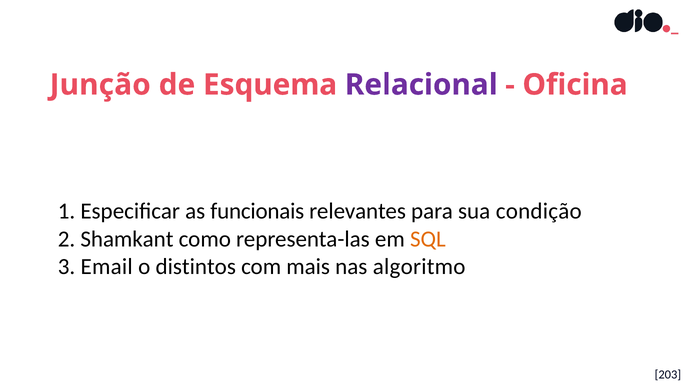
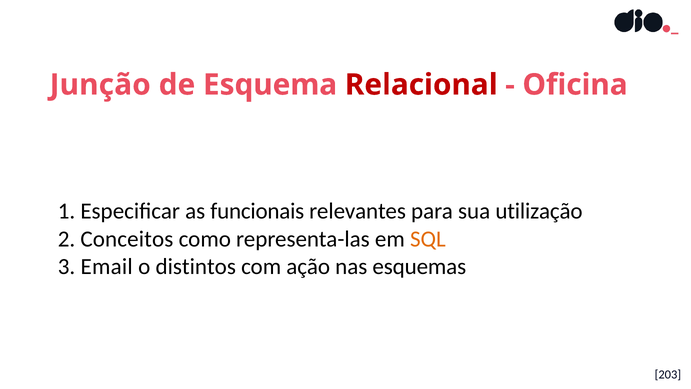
Relacional colour: purple -> red
condição: condição -> utilização
Shamkant: Shamkant -> Conceitos
mais: mais -> ação
algoritmo: algoritmo -> esquemas
